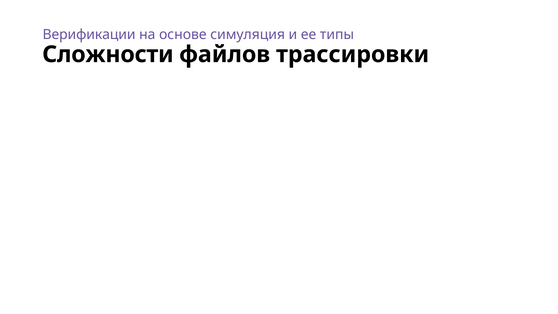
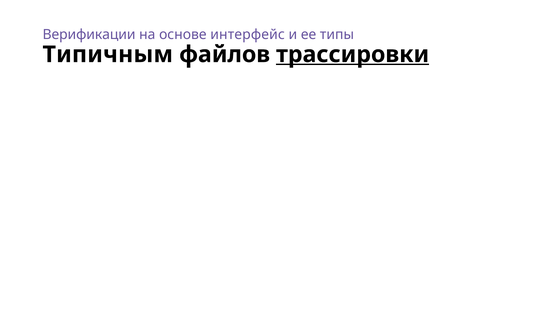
симуляция: симуляция -> интерфейс
Сложности: Сложности -> Типичным
трассировки underline: none -> present
